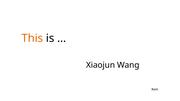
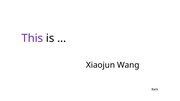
This colour: orange -> purple
